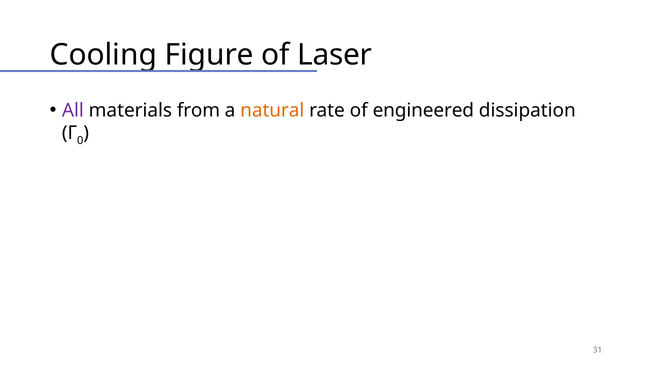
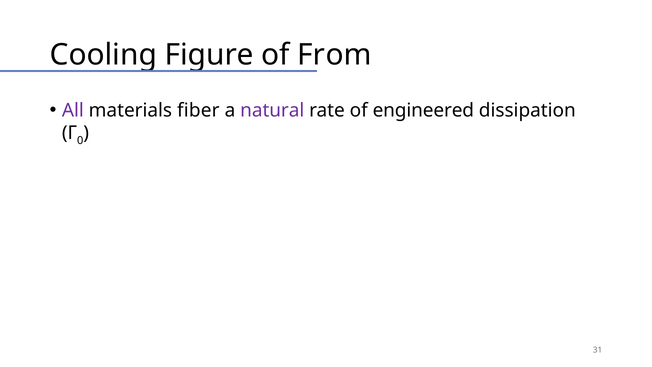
Laser: Laser -> From
from: from -> fiber
natural colour: orange -> purple
